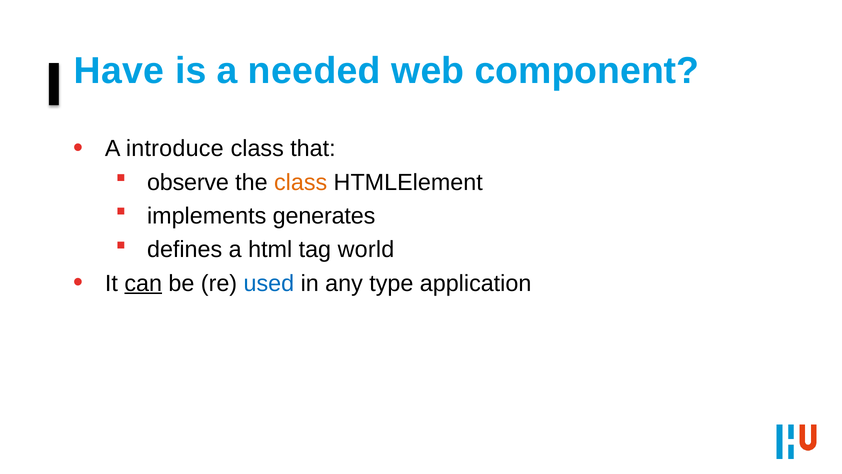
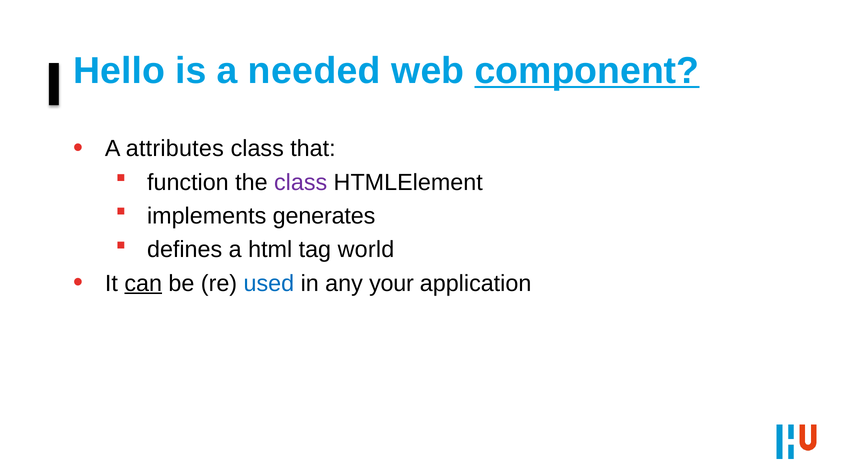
Have: Have -> Hello
component underline: none -> present
introduce: introduce -> attributes
observe: observe -> function
class at (301, 182) colour: orange -> purple
type: type -> your
